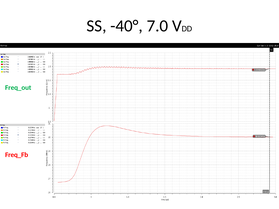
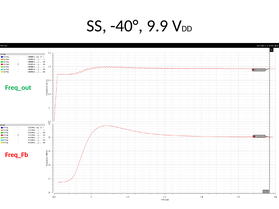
7.0: 7.0 -> 9.9
